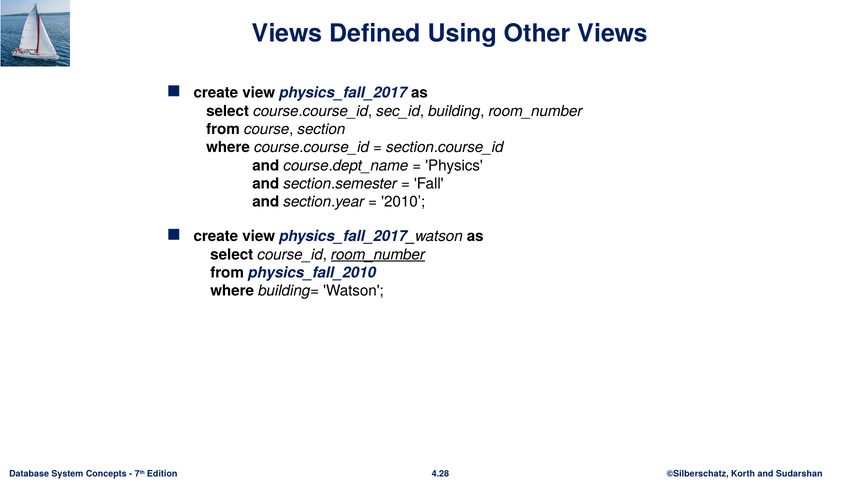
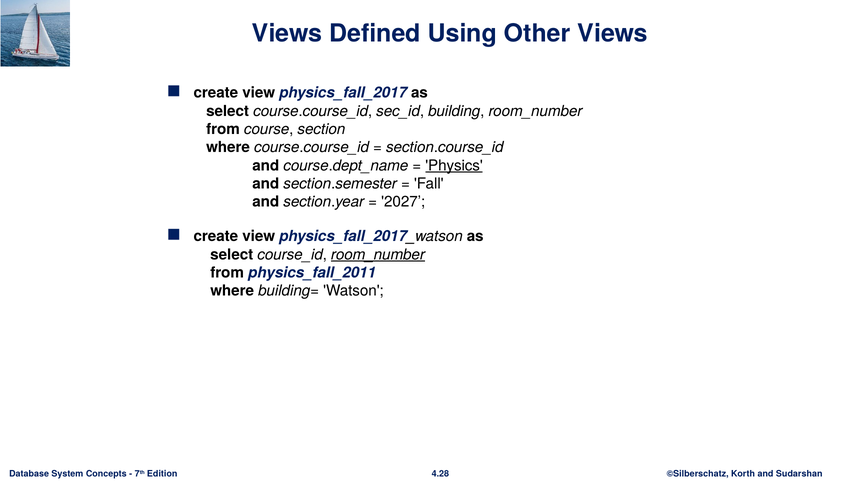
Physics underline: none -> present
2010: 2010 -> 2027
physics_fall_2010: physics_fall_2010 -> physics_fall_2011
